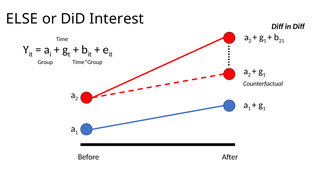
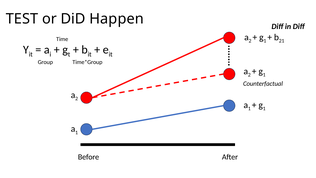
ELSE: ELSE -> TEST
Interest: Interest -> Happen
